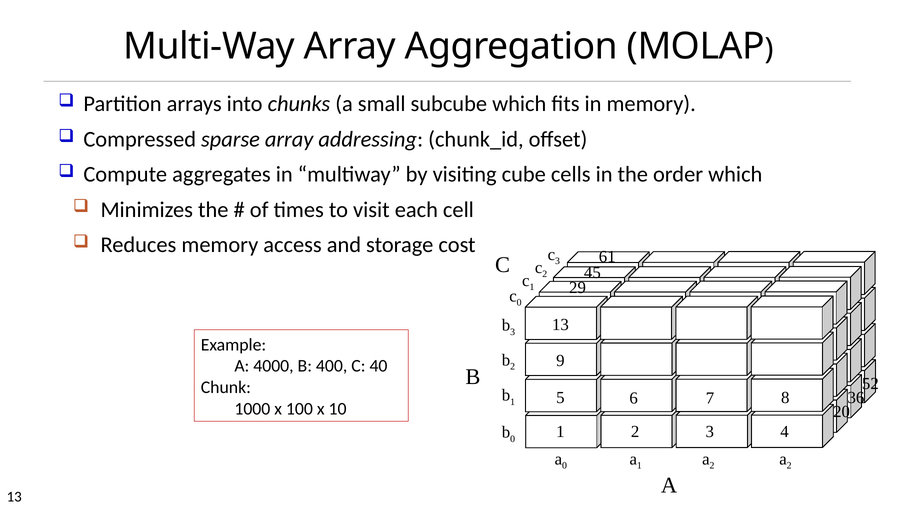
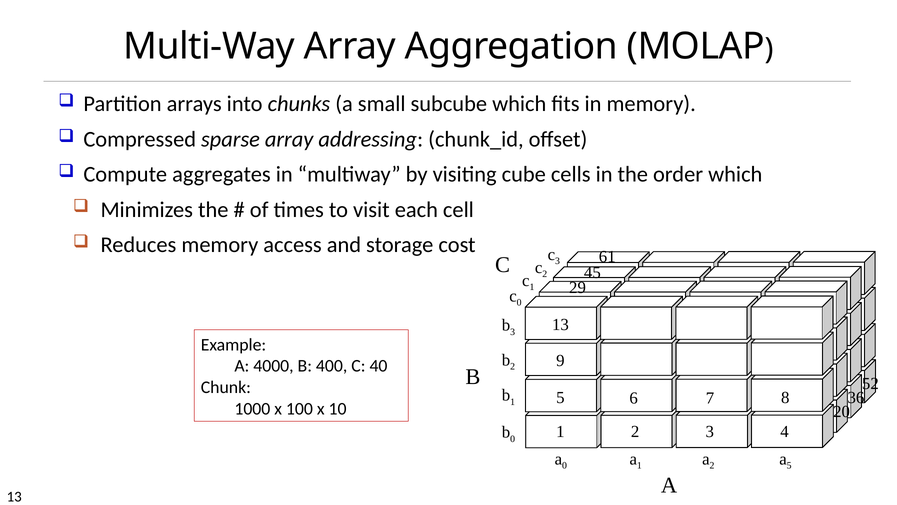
2 a 2: 2 -> 5
